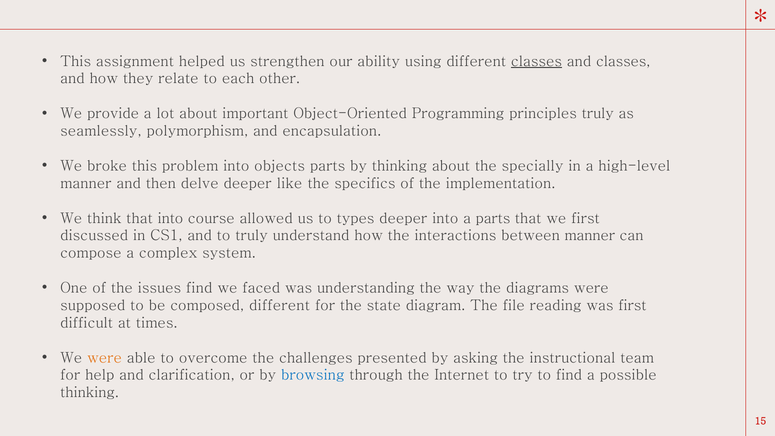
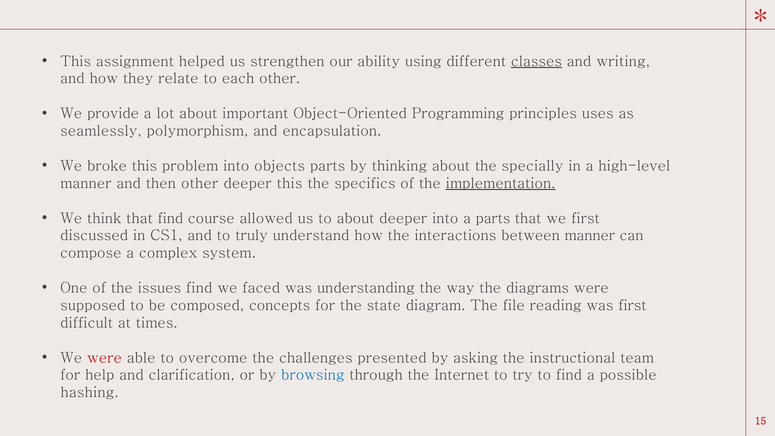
and classes: classes -> writing
principles truly: truly -> uses
then delve: delve -> other
deeper like: like -> this
implementation underline: none -> present
that into: into -> find
to types: types -> about
composed different: different -> concepts
were at (105, 358) colour: orange -> red
thinking at (90, 393): thinking -> hashing
